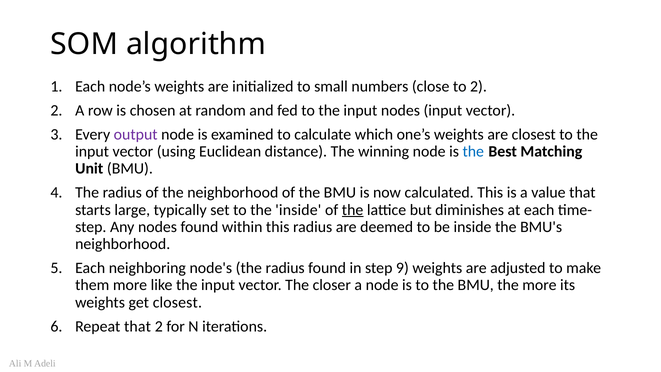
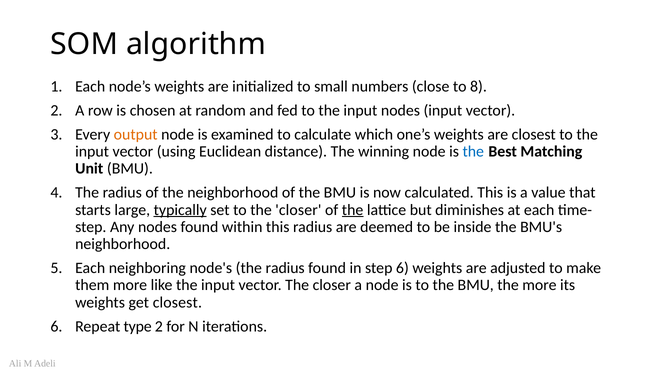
to 2: 2 -> 8
output colour: purple -> orange
typically underline: none -> present
to the inside: inside -> closer
step 9: 9 -> 6
Repeat that: that -> type
